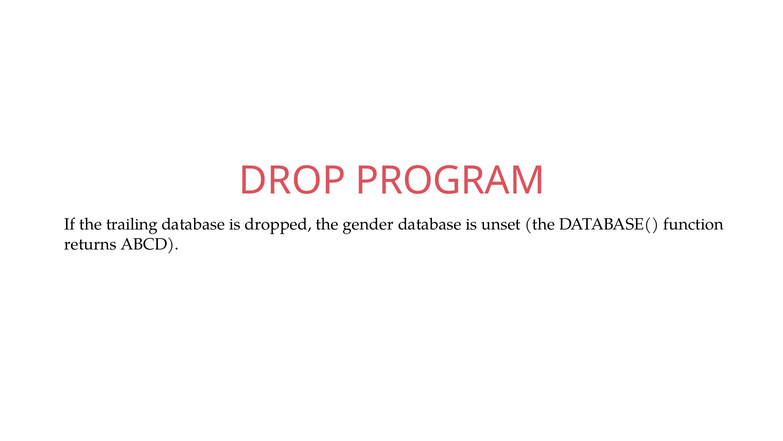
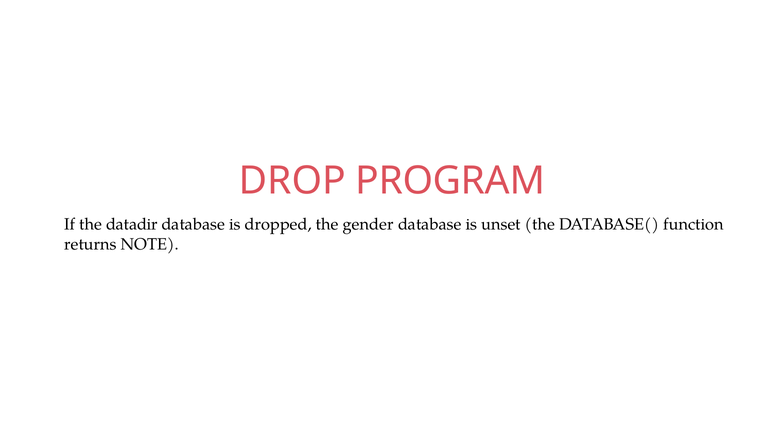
trailing: trailing -> datadir
ABCD: ABCD -> NOTE
